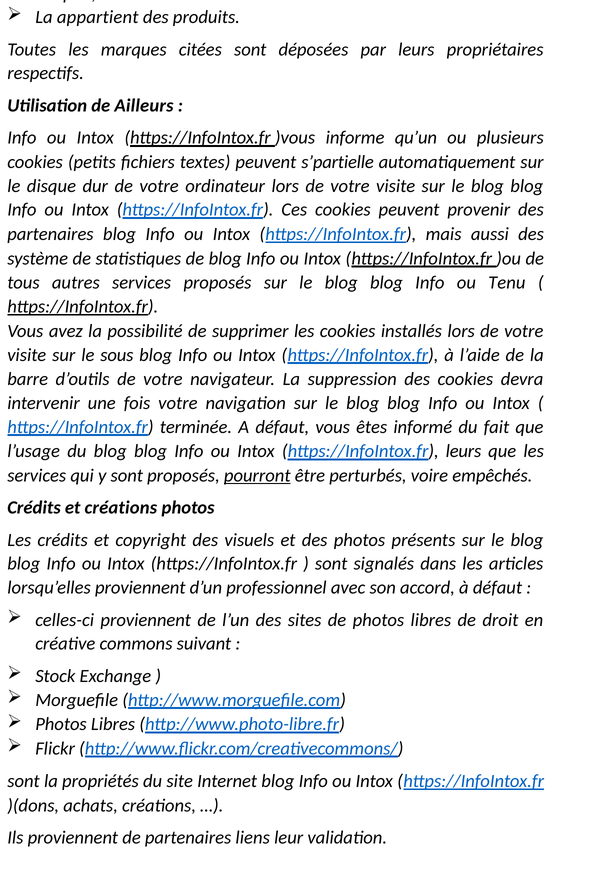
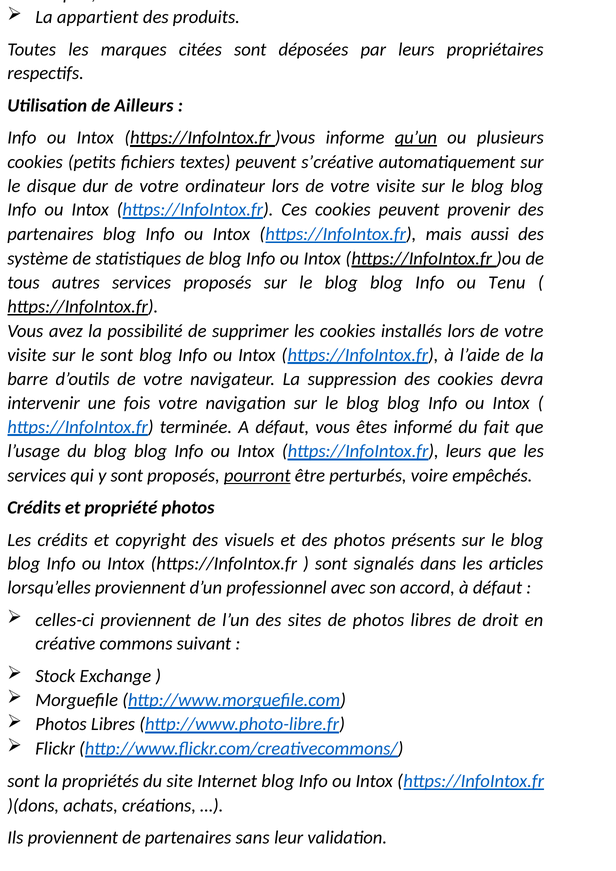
qu’un underline: none -> present
s’partielle: s’partielle -> s’créative
le sous: sous -> sont
et créations: créations -> propriété
partenaires liens: liens -> sans
